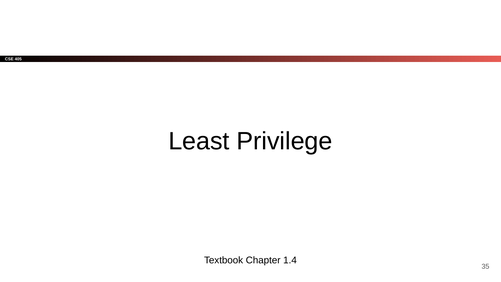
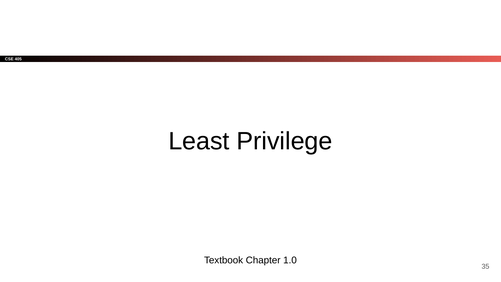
1.4: 1.4 -> 1.0
